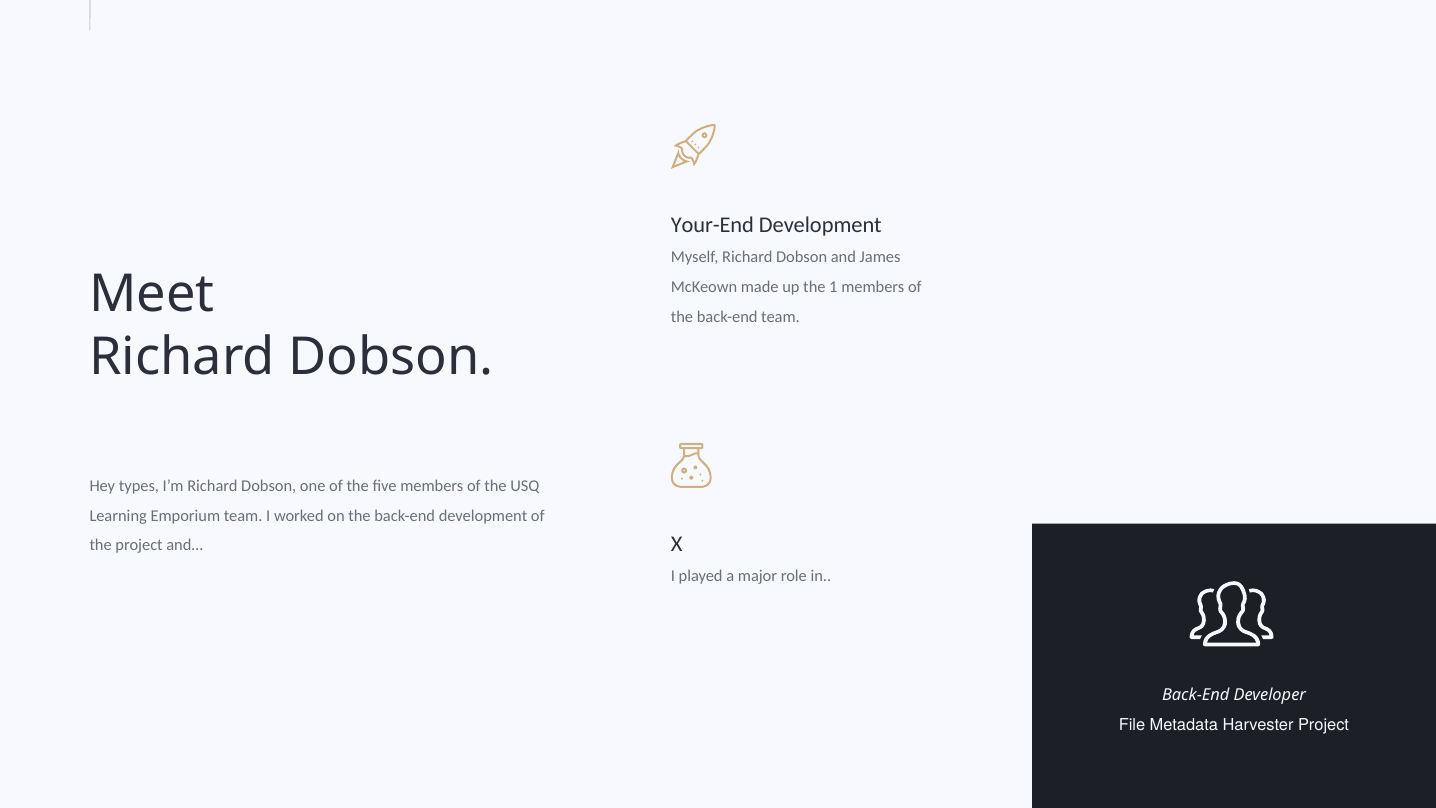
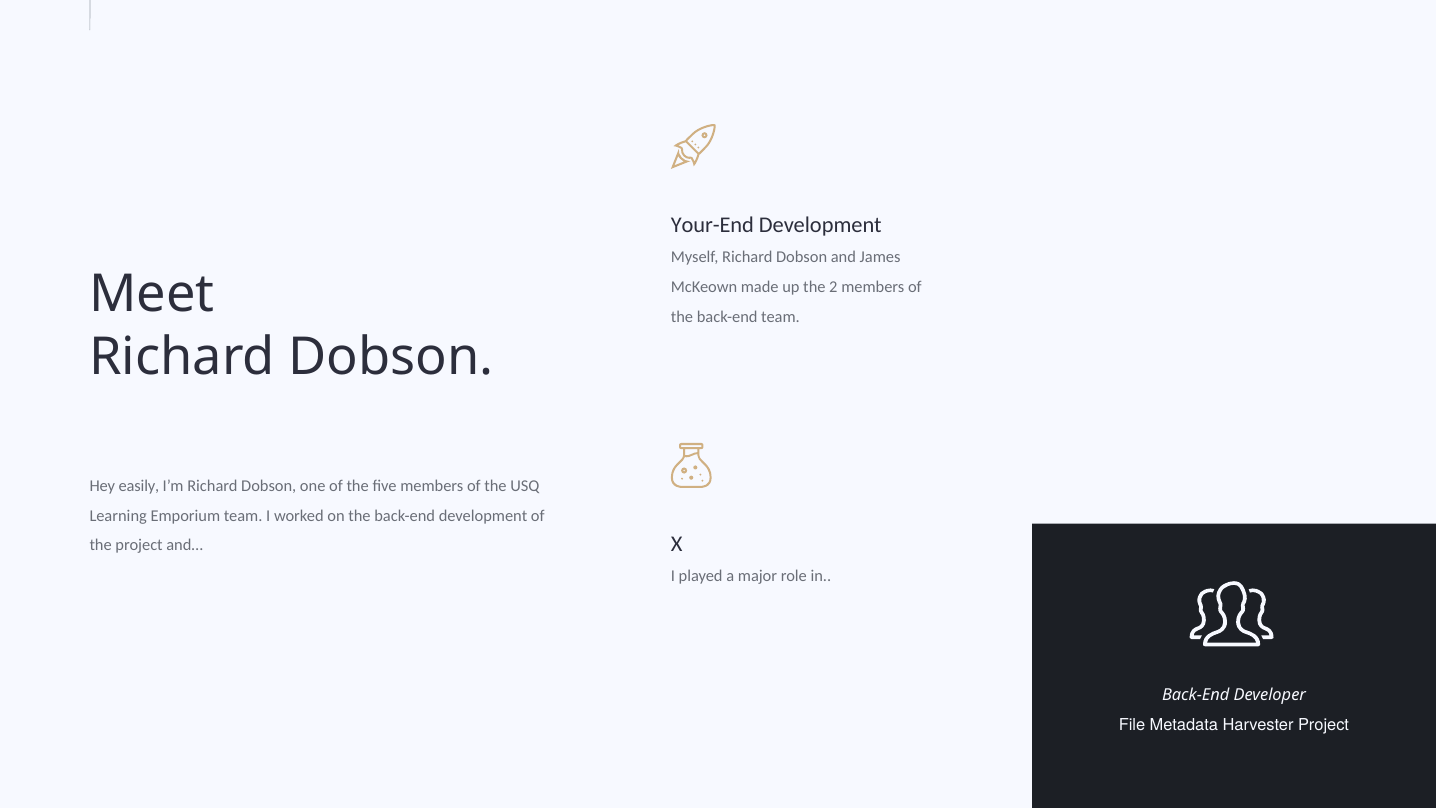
the 1: 1 -> 2
types: types -> easily
